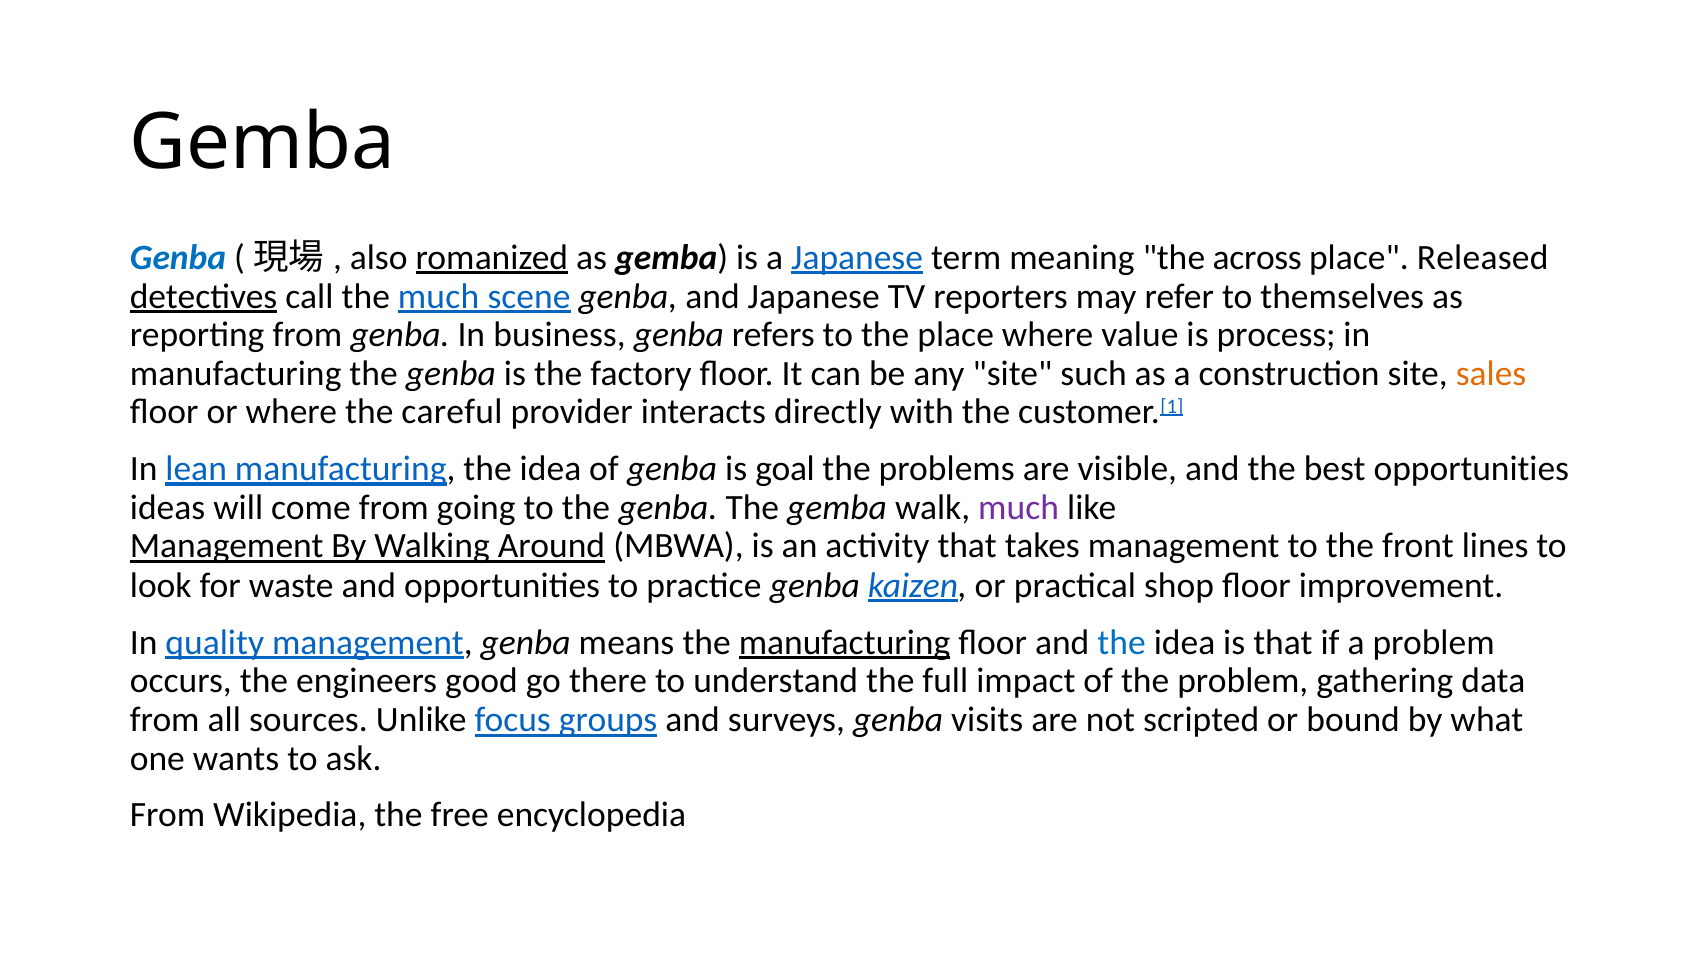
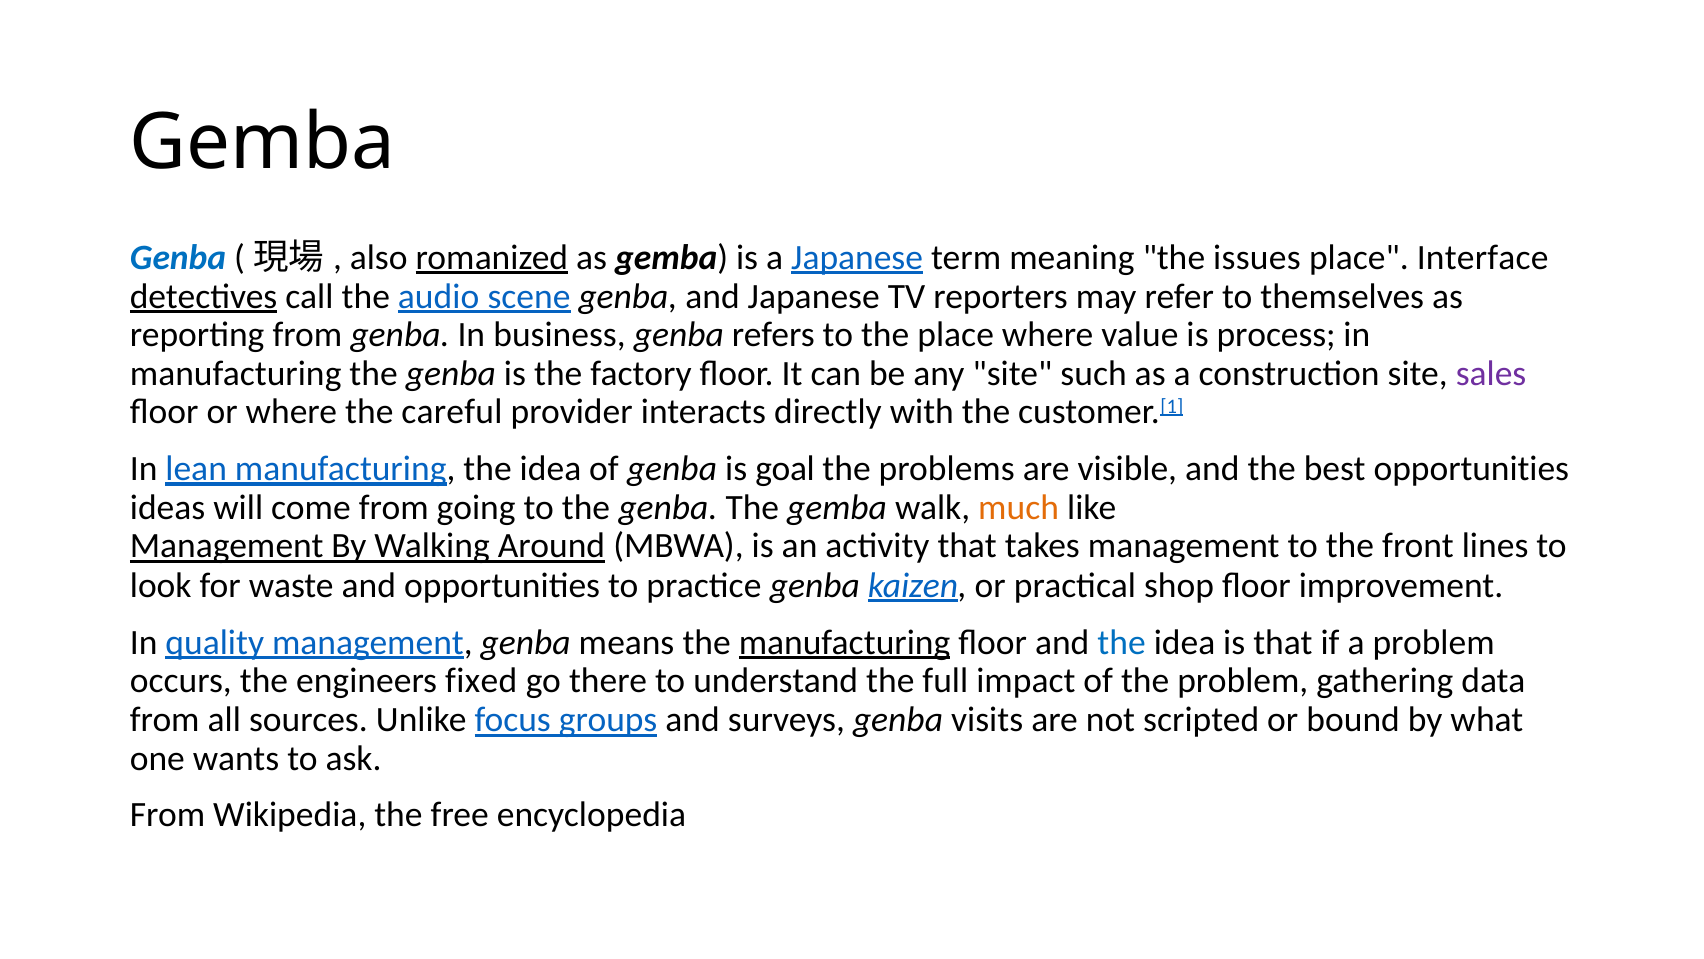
across: across -> issues
Released: Released -> Interface
the much: much -> audio
sales colour: orange -> purple
much at (1019, 507) colour: purple -> orange
good: good -> fixed
